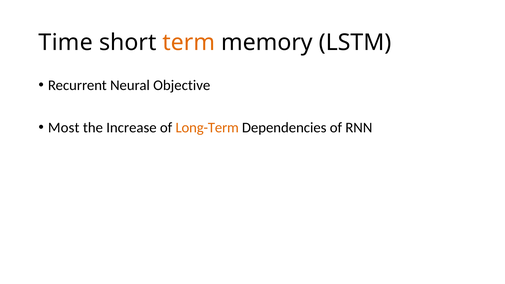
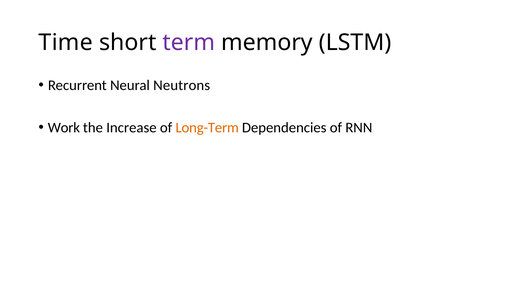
term colour: orange -> purple
Objective: Objective -> Neutrons
Most: Most -> Work
